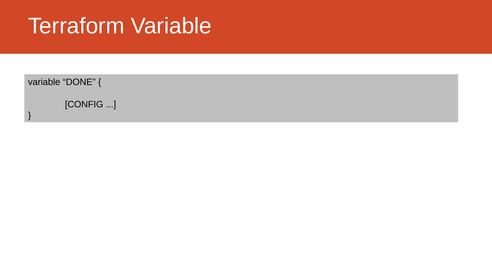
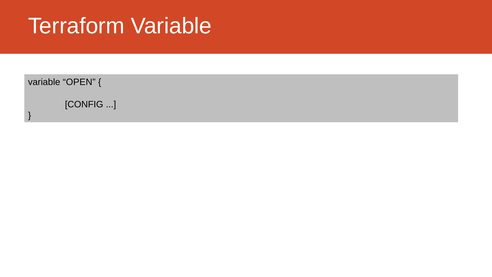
DONE: DONE -> OPEN
